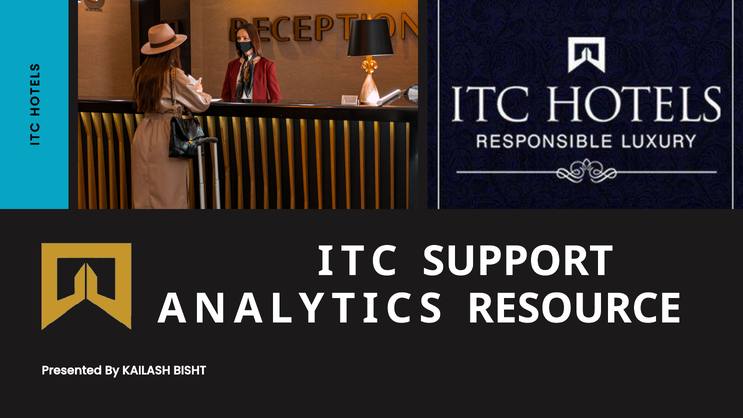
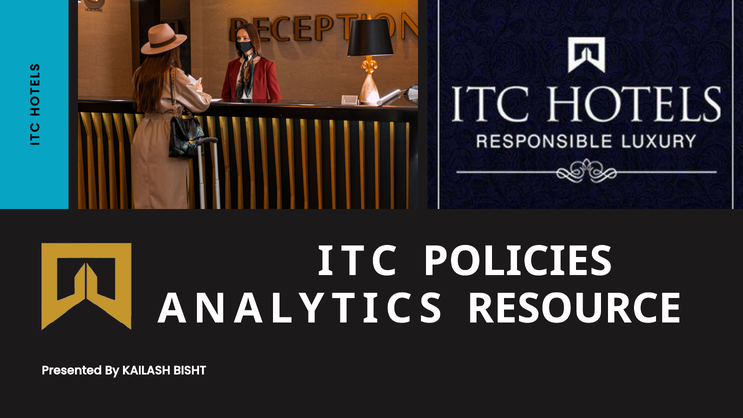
SUPPORT: SUPPORT -> POLICIES
